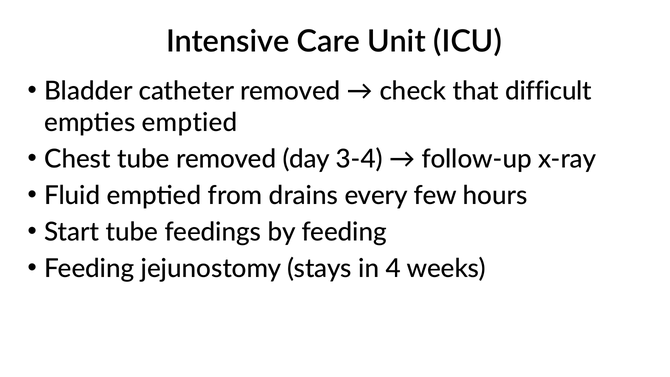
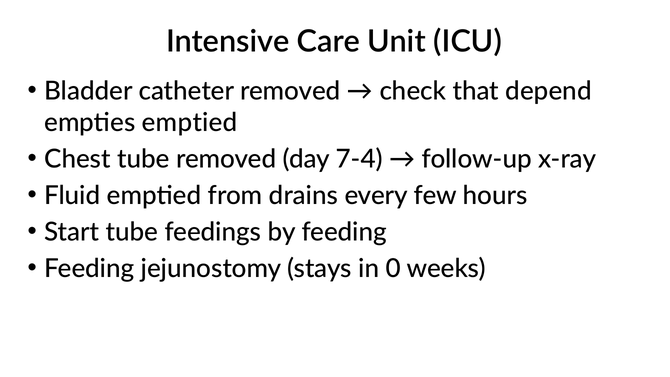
difficult: difficult -> depend
3-4: 3-4 -> 7-4
4: 4 -> 0
